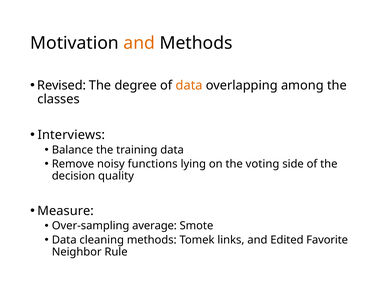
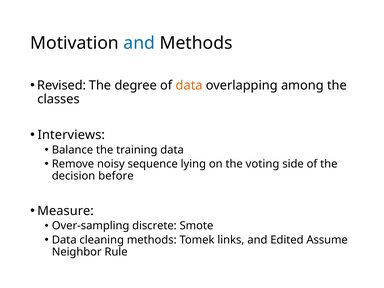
and at (139, 43) colour: orange -> blue
functions: functions -> sequence
quality: quality -> before
average: average -> discrete
Favorite: Favorite -> Assume
